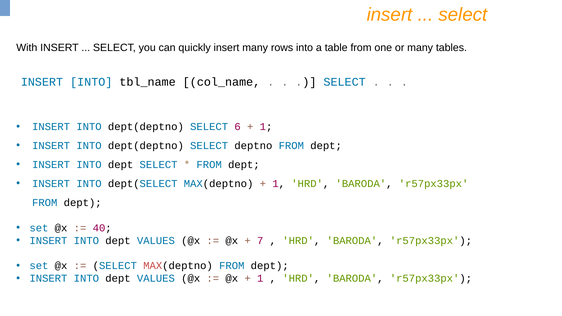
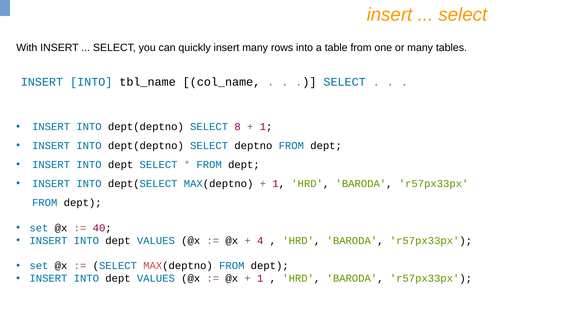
6: 6 -> 8
7: 7 -> 4
